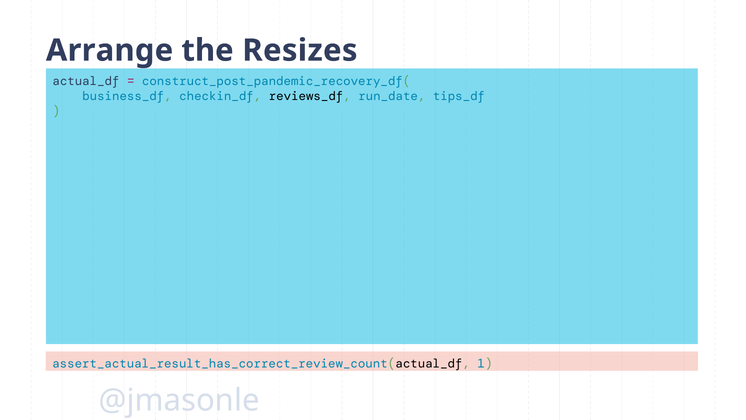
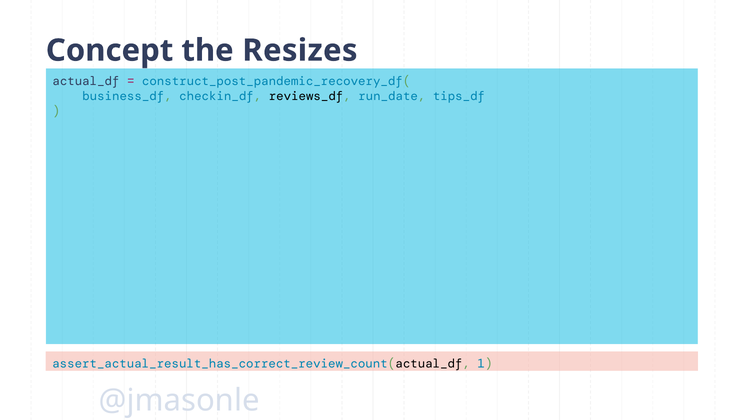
Arrange: Arrange -> Concept
